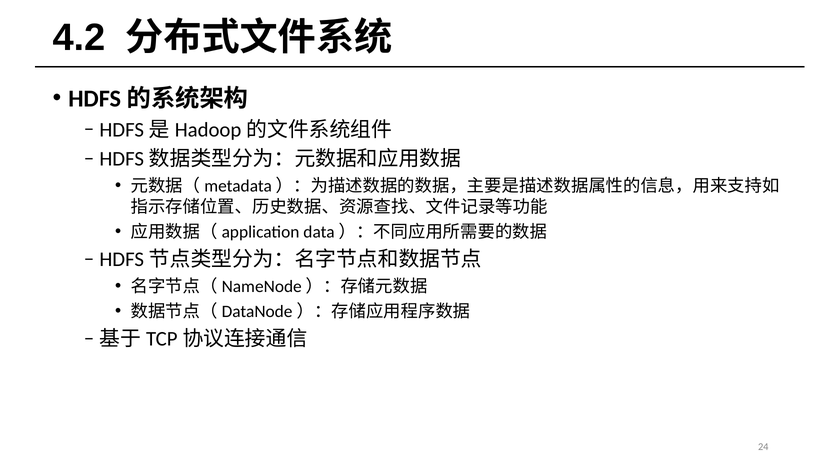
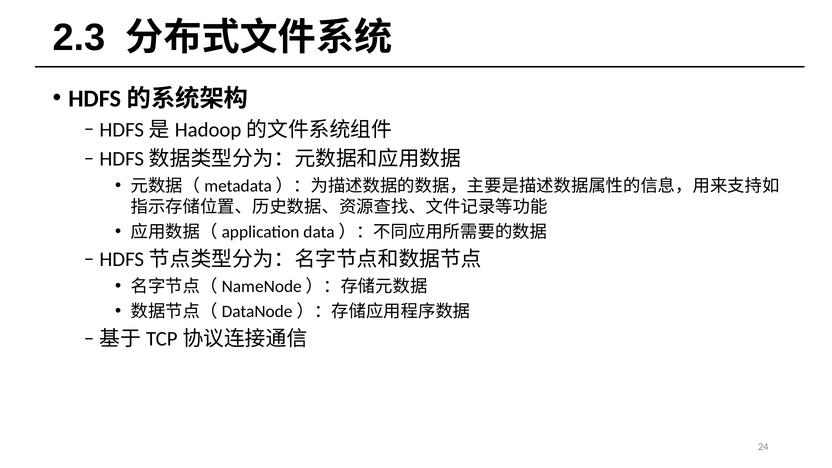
4.2: 4.2 -> 2.3
